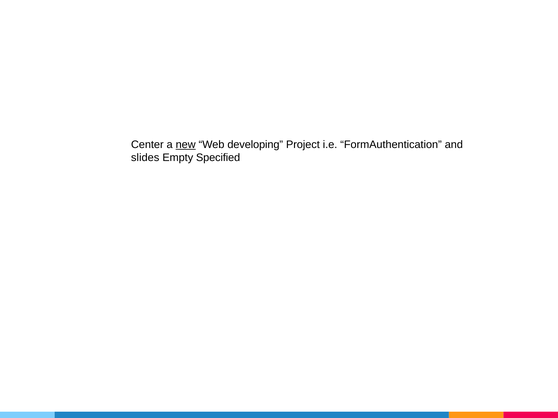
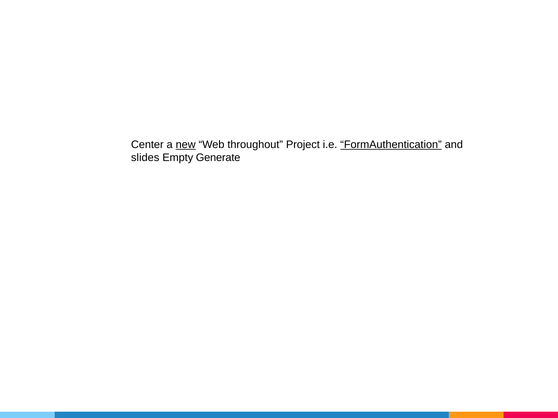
developing: developing -> throughout
FormAuthentication underline: none -> present
Specified: Specified -> Generate
